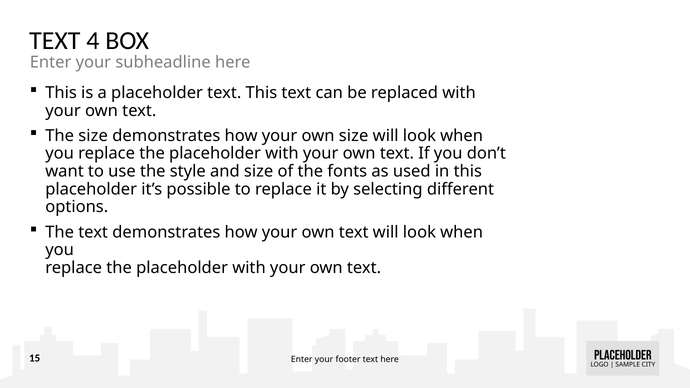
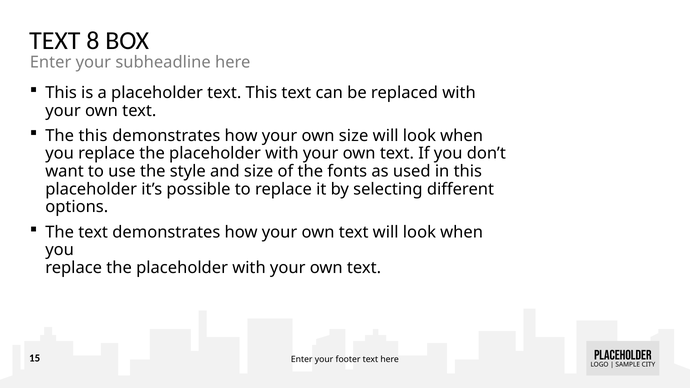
4: 4 -> 8
The size: size -> this
